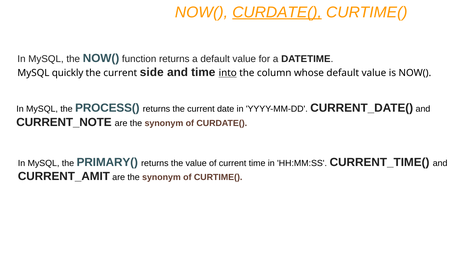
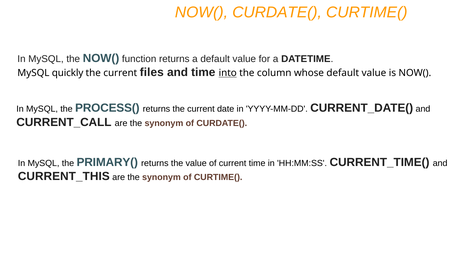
CURDATE( at (277, 12) underline: present -> none
side: side -> files
CURRENT_NOTE: CURRENT_NOTE -> CURRENT_CALL
CURRENT_AMIT: CURRENT_AMIT -> CURRENT_THIS
